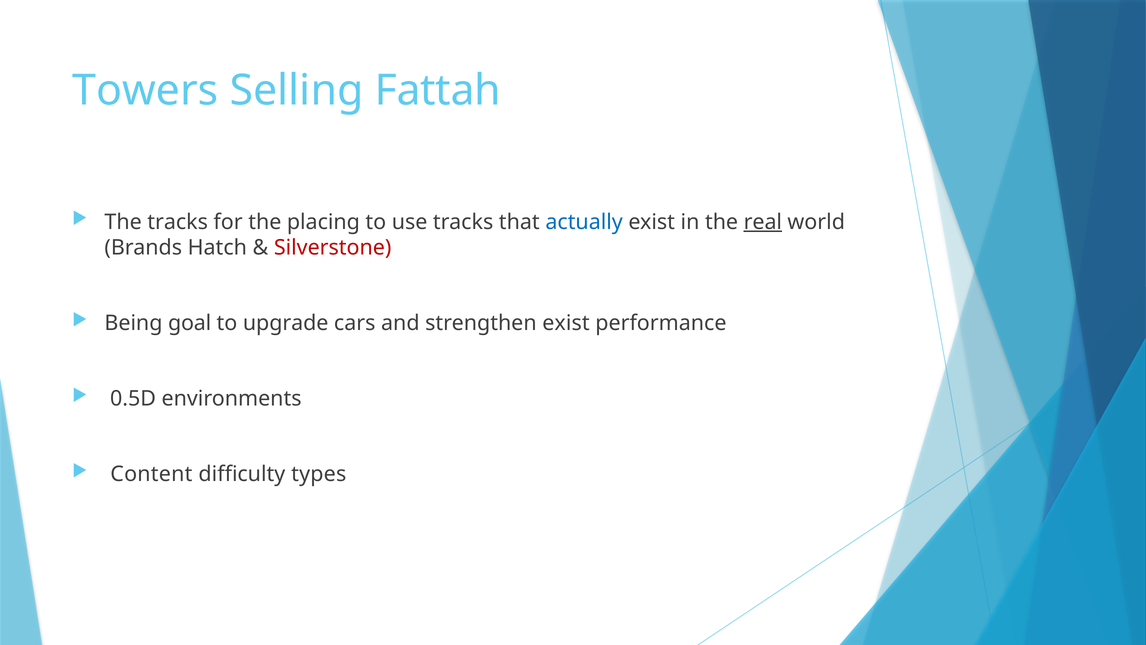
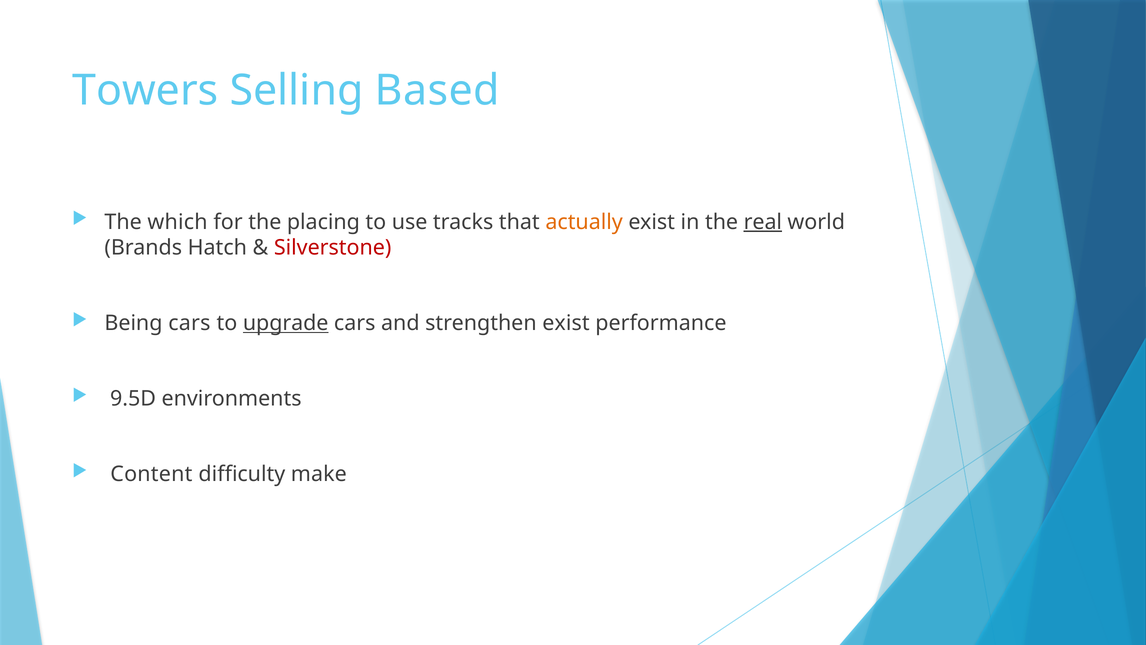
Fattah: Fattah -> Based
The tracks: tracks -> which
actually colour: blue -> orange
Being goal: goal -> cars
upgrade underline: none -> present
0.5D: 0.5D -> 9.5D
types: types -> make
